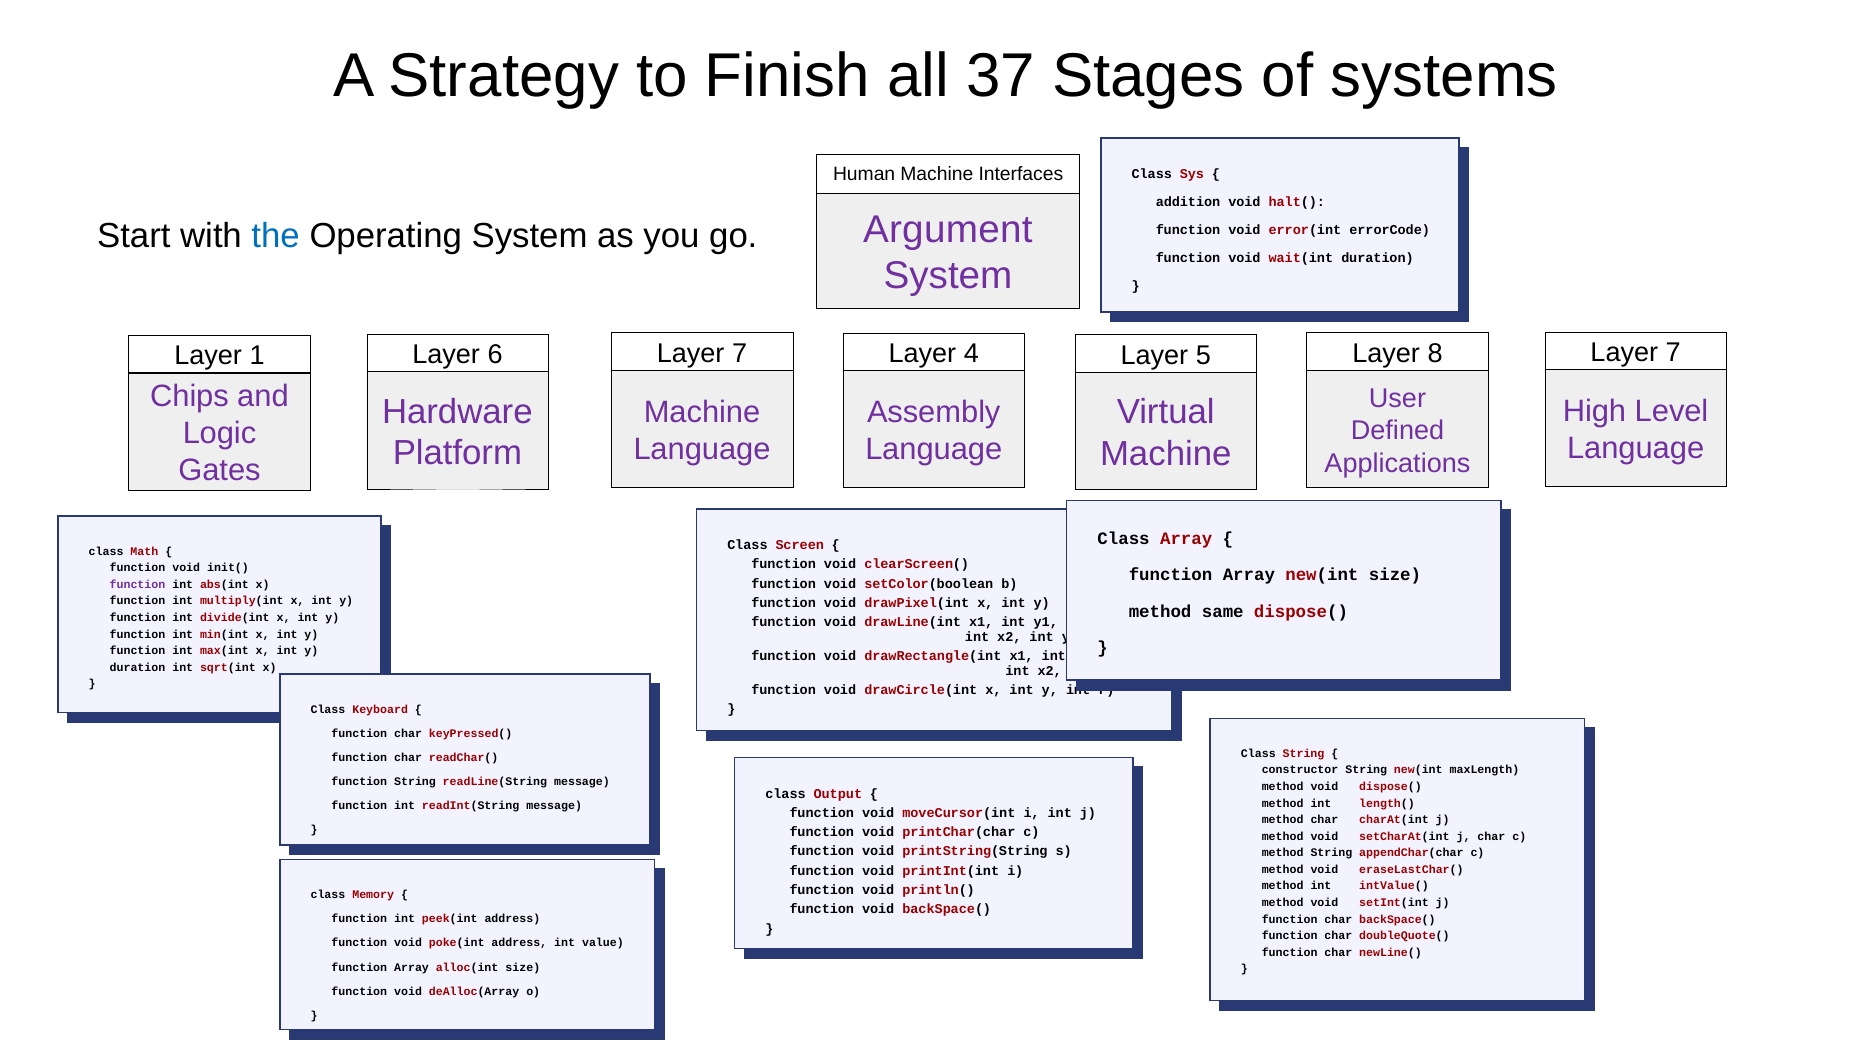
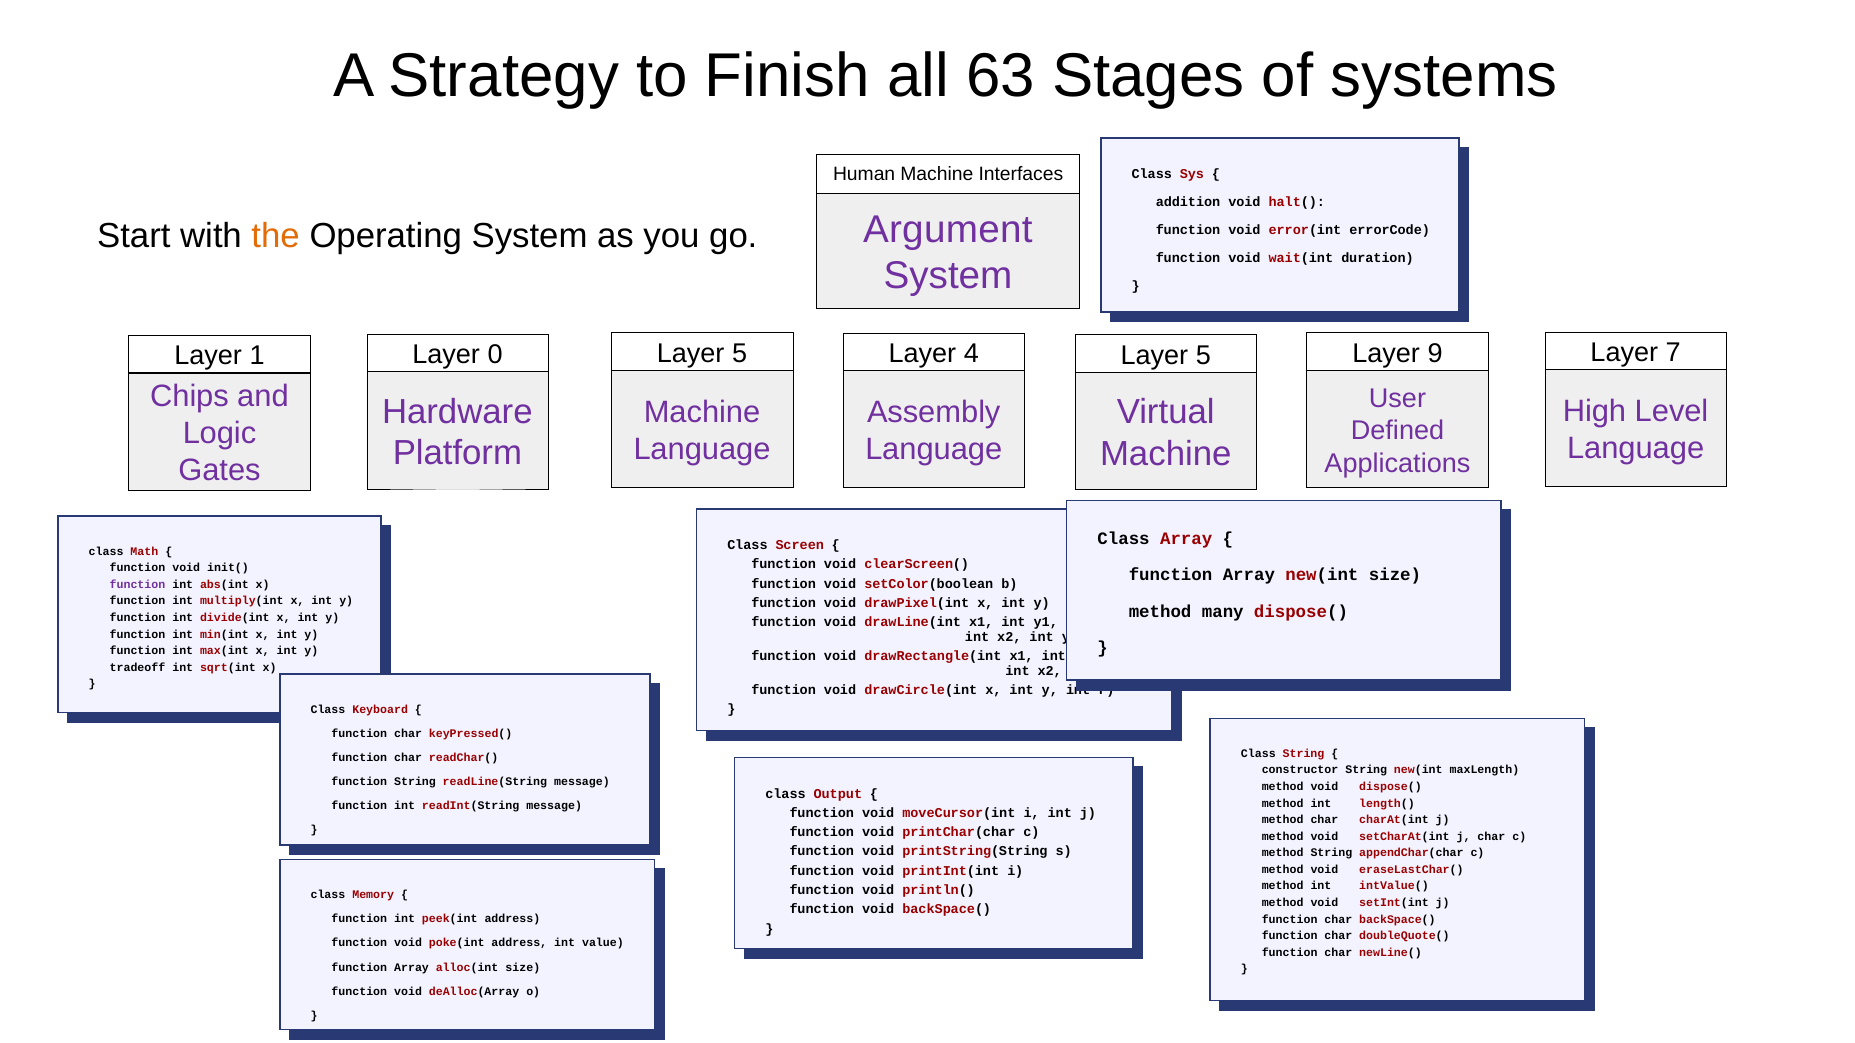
37: 37 -> 63
the colour: blue -> orange
7 at (740, 354): 7 -> 5
8: 8 -> 9
6: 6 -> 0
same: same -> many
duration at (137, 668): duration -> tradeoff
